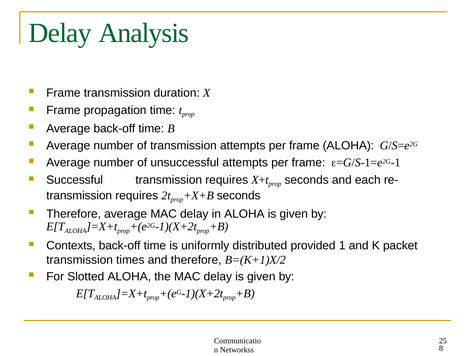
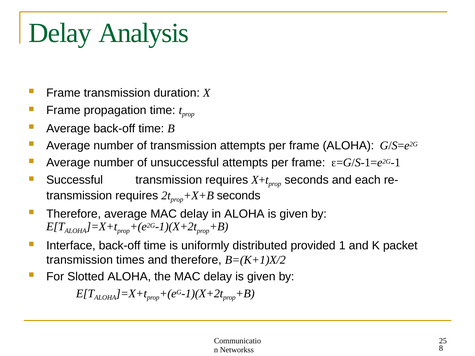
Contexts: Contexts -> Interface
